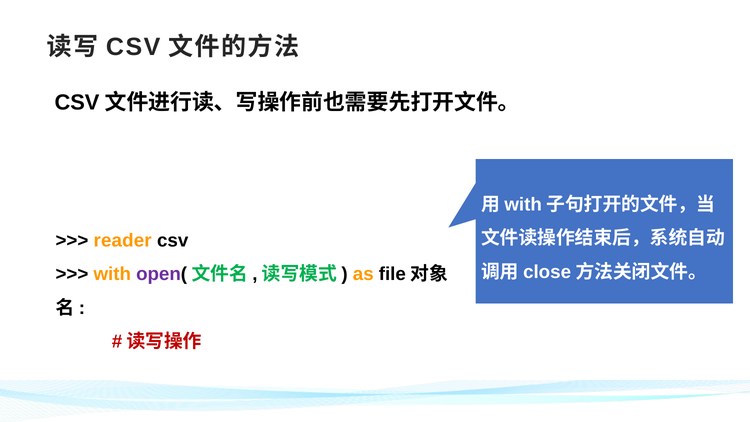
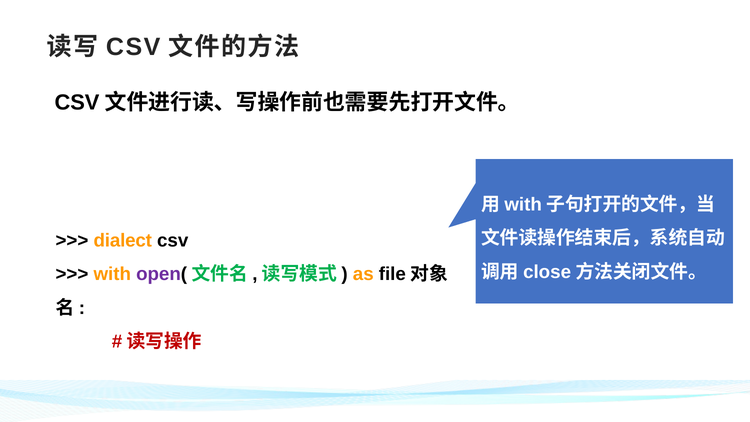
reader: reader -> dialect
